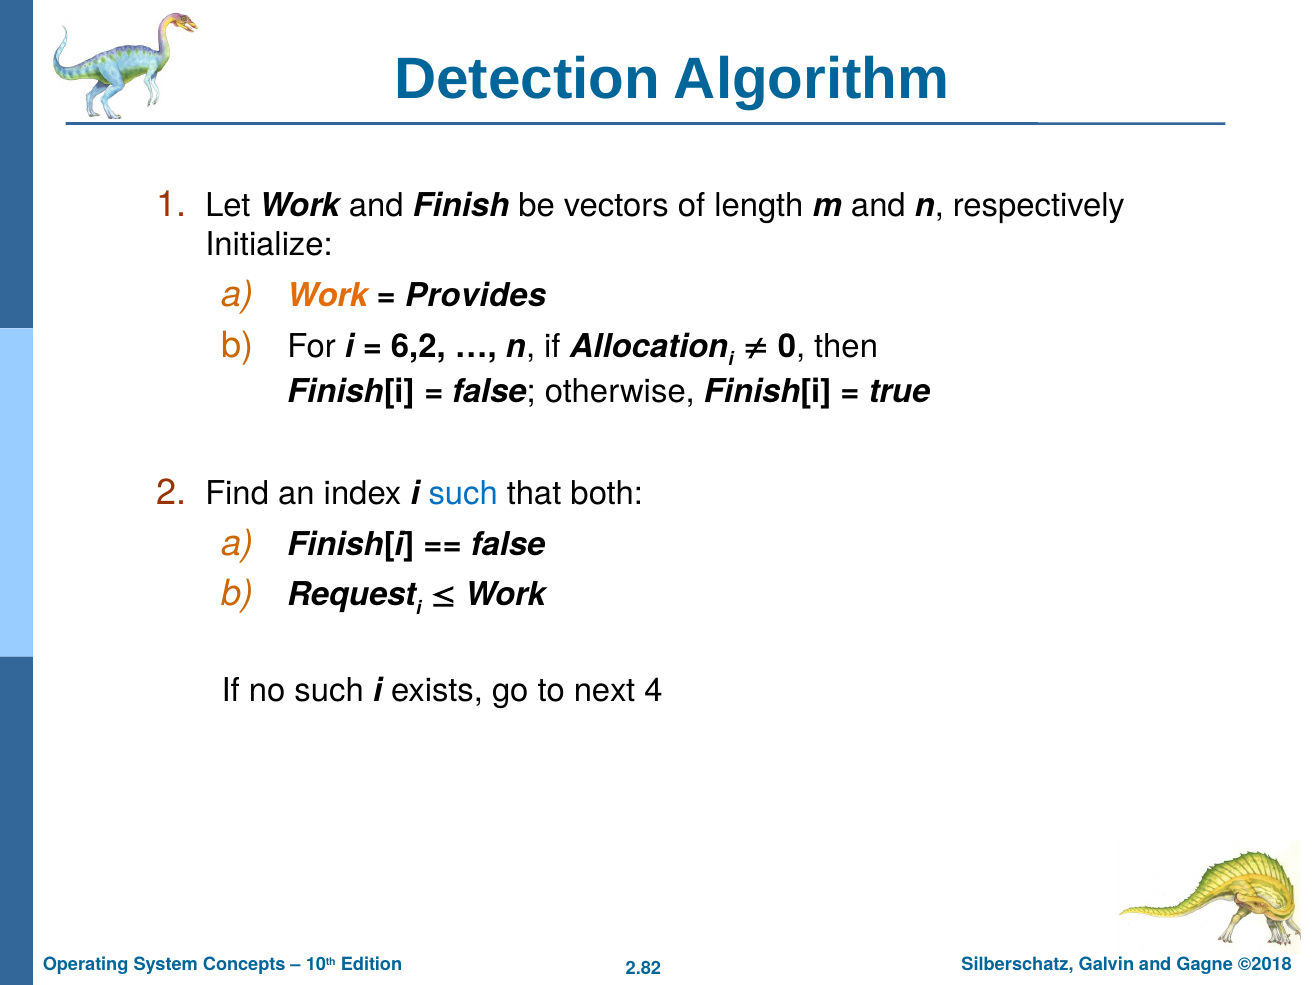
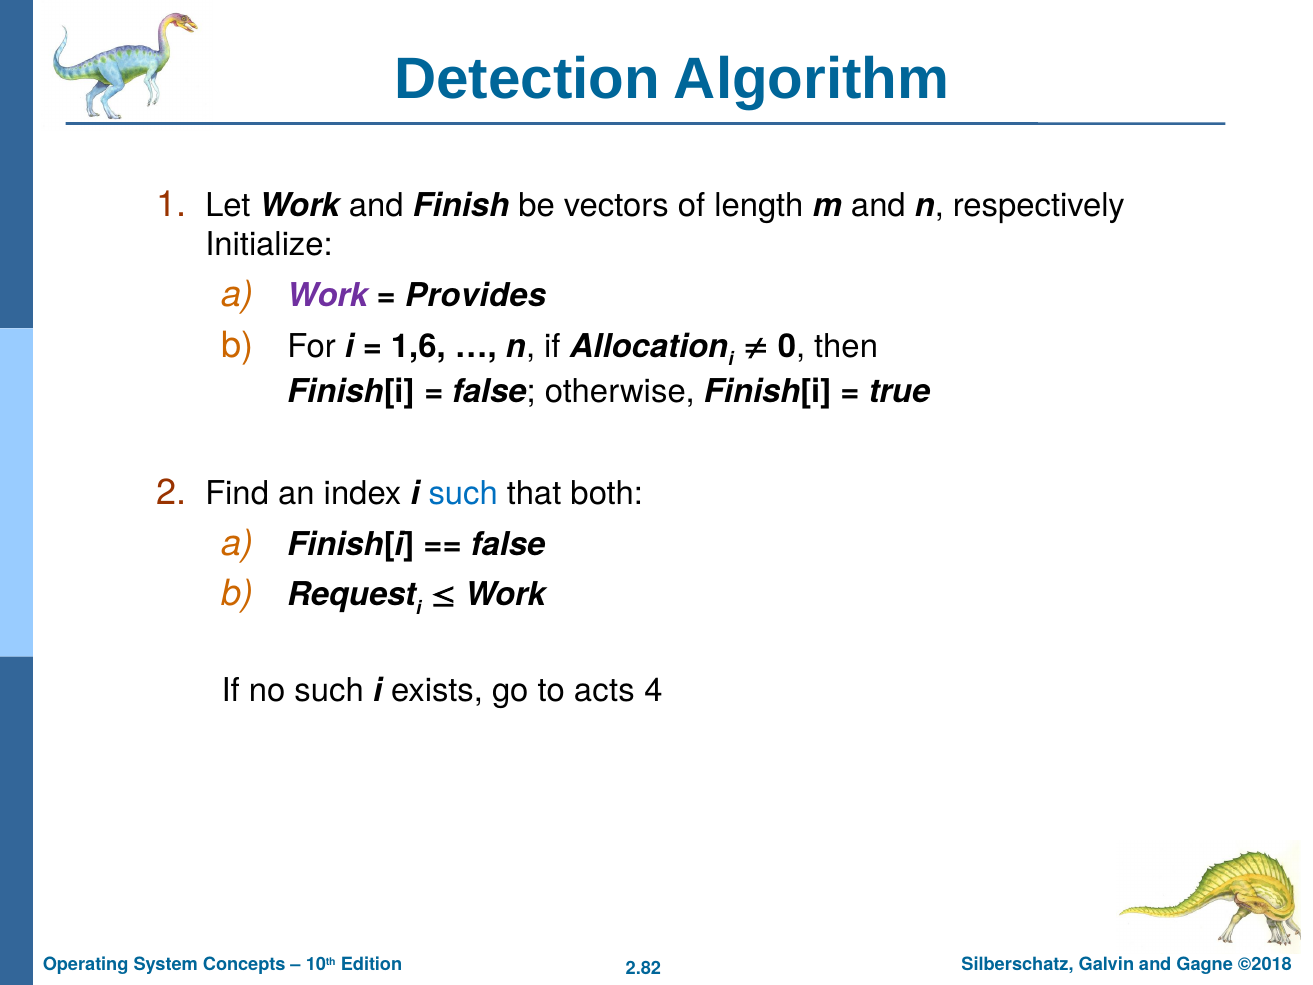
Work at (328, 296) colour: orange -> purple
6,2: 6,2 -> 1,6
next: next -> acts
